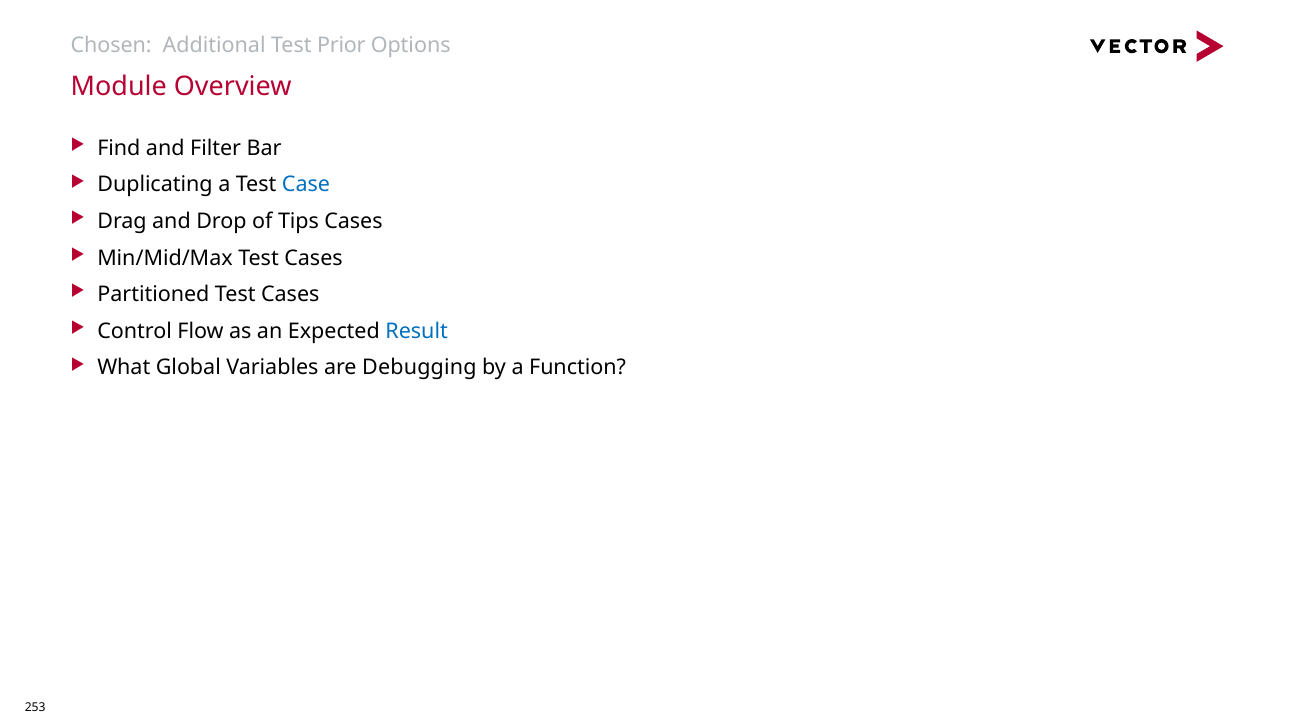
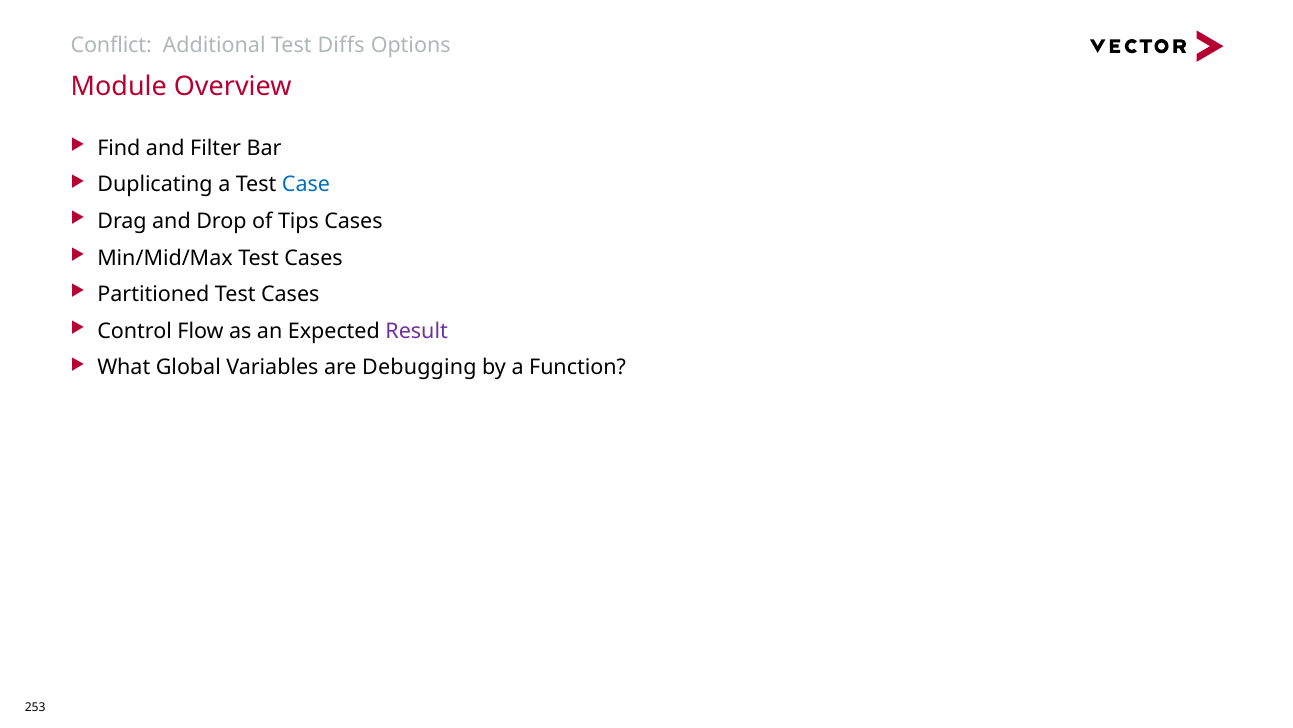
Chosen: Chosen -> Conflict
Prior: Prior -> Diffs
Result colour: blue -> purple
